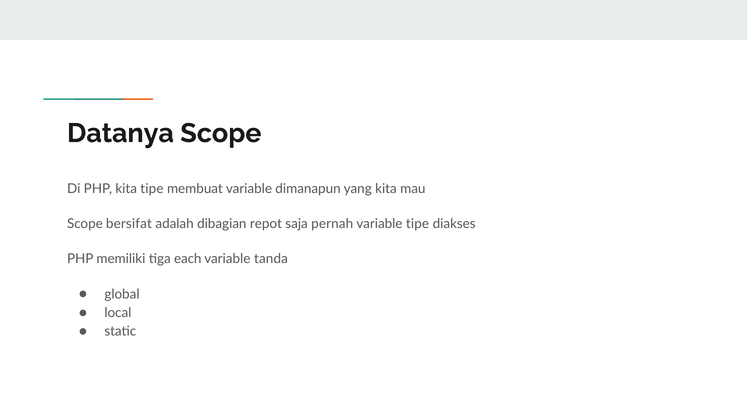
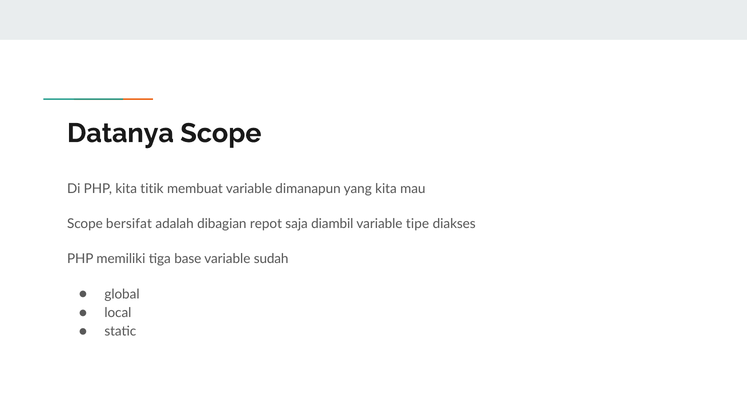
kita tipe: tipe -> titik
pernah: pernah -> diambil
each: each -> base
tanda: tanda -> sudah
